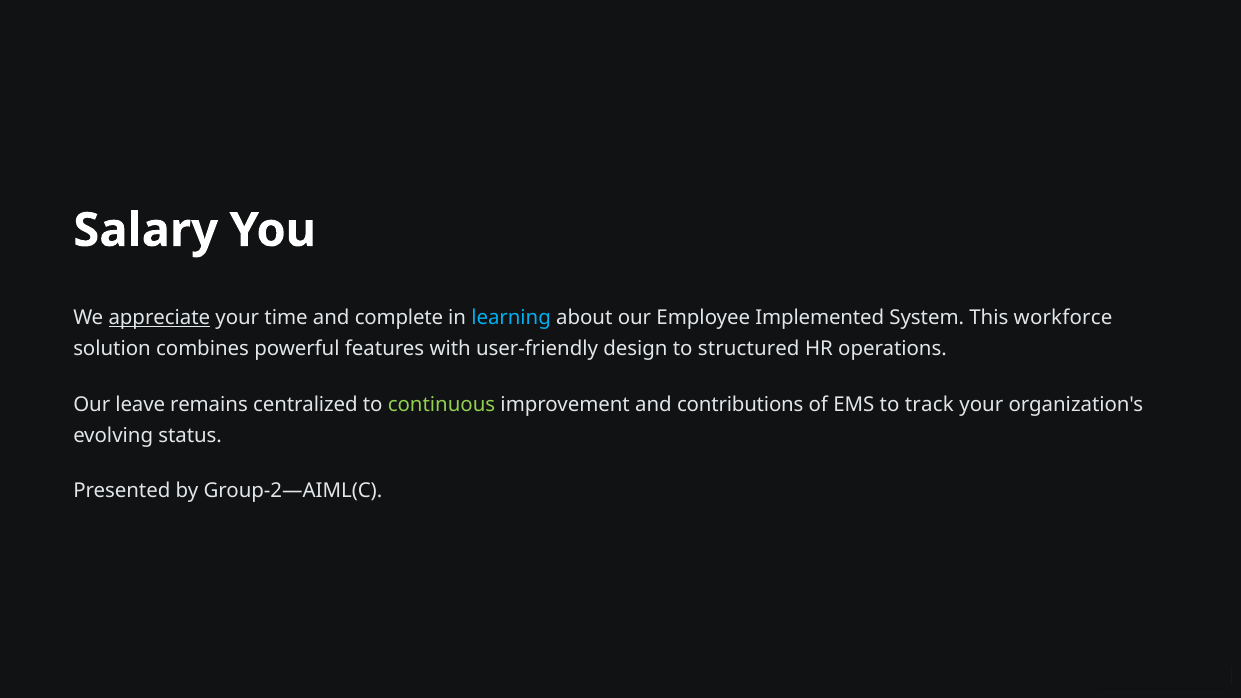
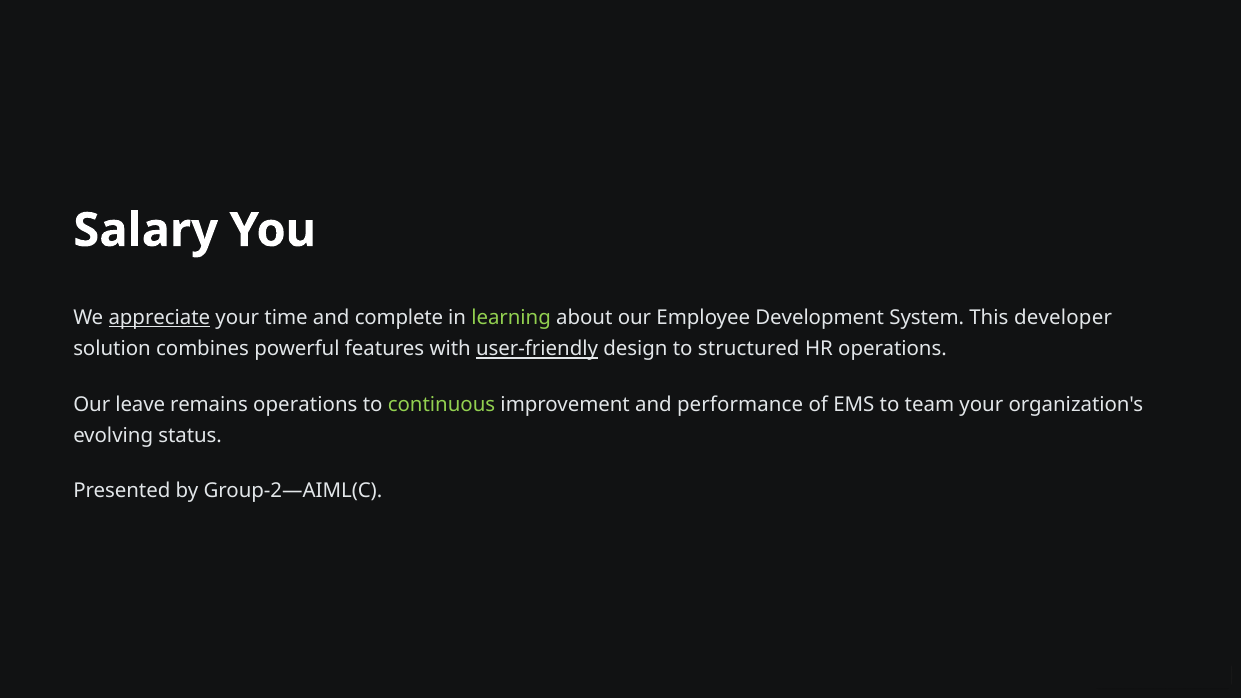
learning colour: light blue -> light green
Implemented: Implemented -> Development
workforce: workforce -> developer
user-friendly underline: none -> present
remains centralized: centralized -> operations
contributions: contributions -> performance
track: track -> team
